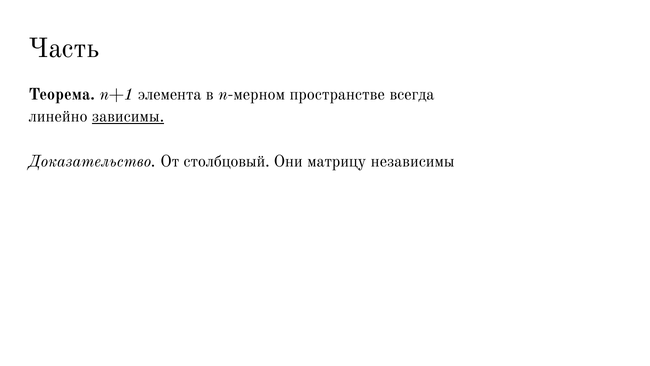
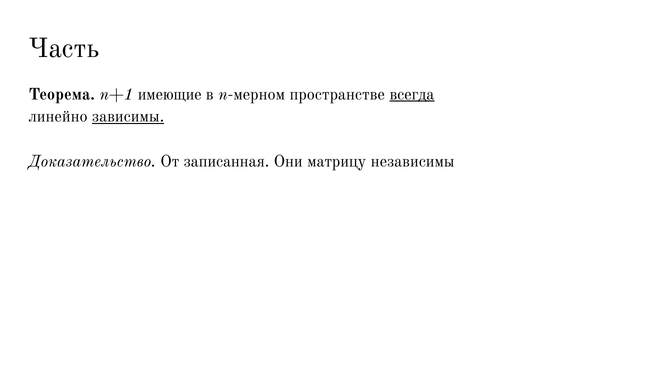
элемента: элемента -> имеющие
всегда underline: none -> present
столбцовый: столбцовый -> записанная
